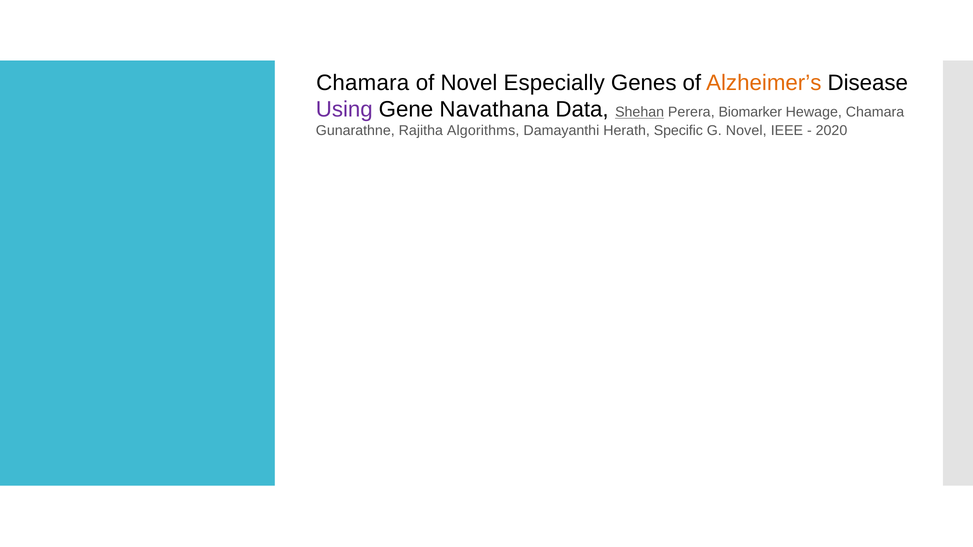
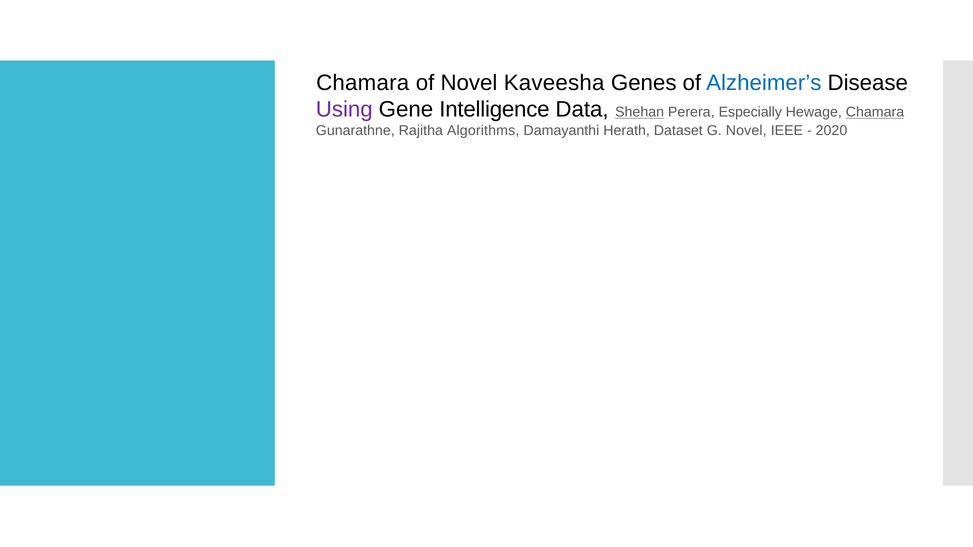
Especially: Especially -> Kaveesha
Alzheimer’s colour: orange -> blue
Navathana: Navathana -> Intelligence
Biomarker: Biomarker -> Especially
Chamara at (875, 112) underline: none -> present
Specific: Specific -> Dataset
